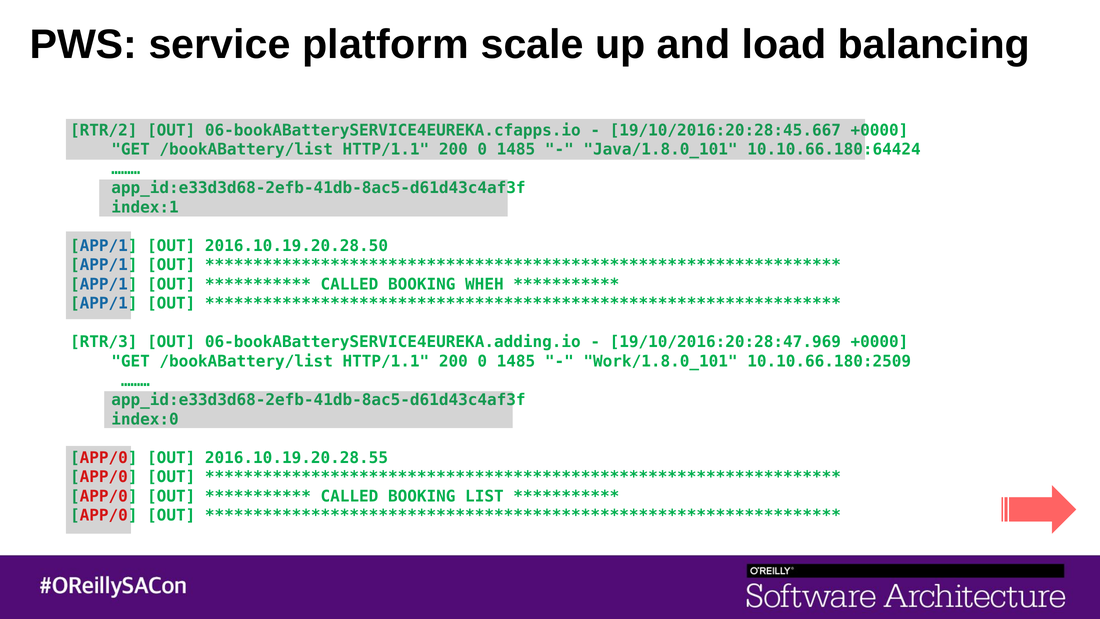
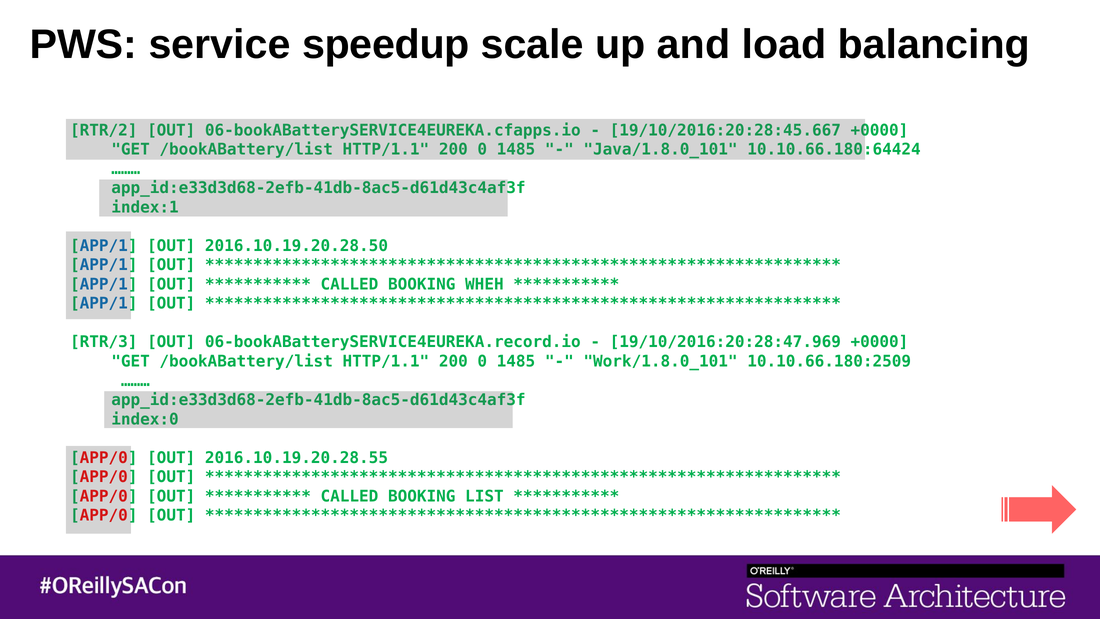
platform: platform -> speedup
06-bookABatterySERVICE4EUREKA.adding.io: 06-bookABatterySERVICE4EUREKA.adding.io -> 06-bookABatterySERVICE4EUREKA.record.io
